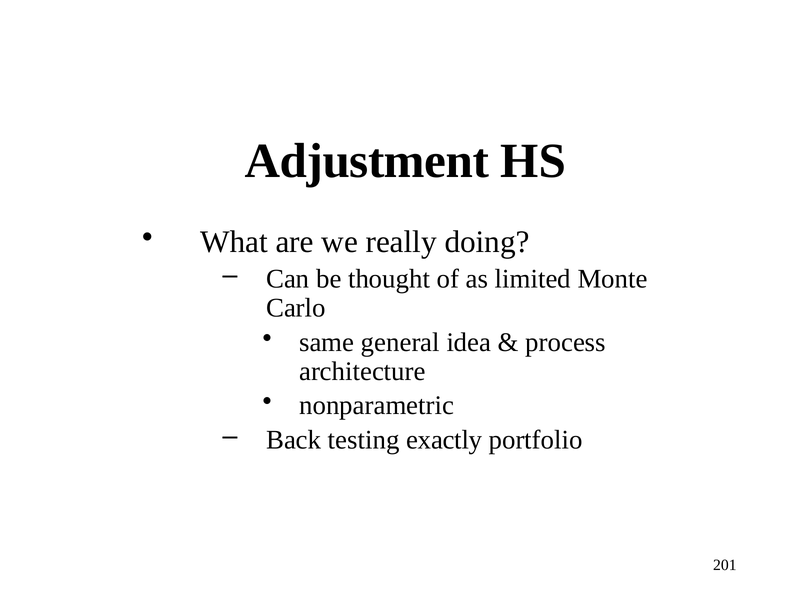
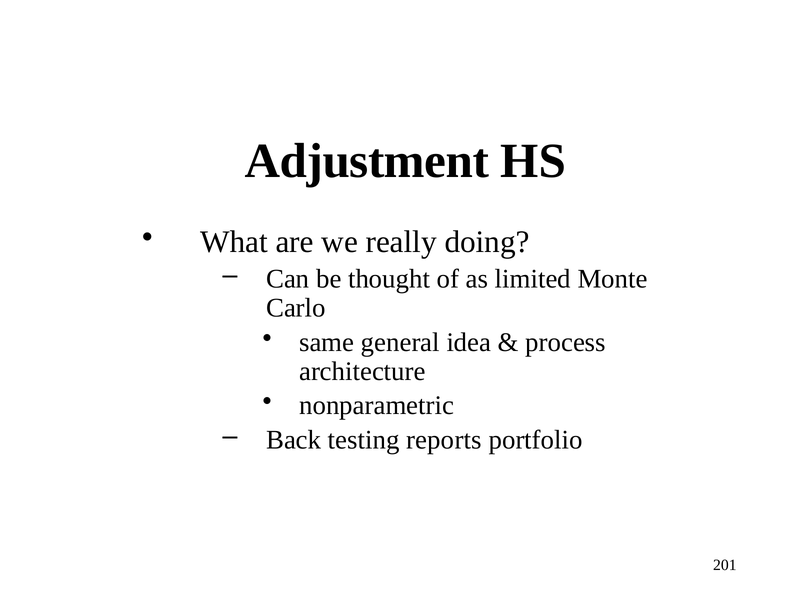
exactly: exactly -> reports
